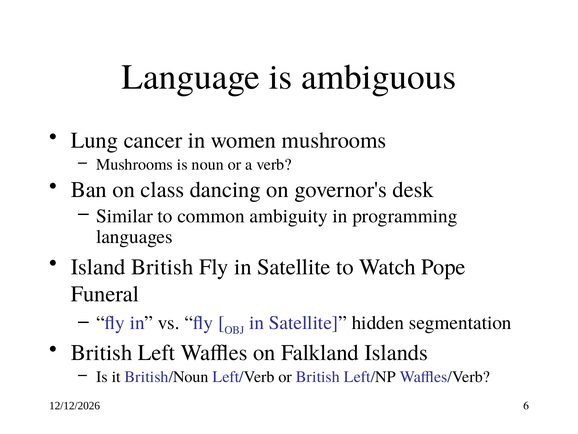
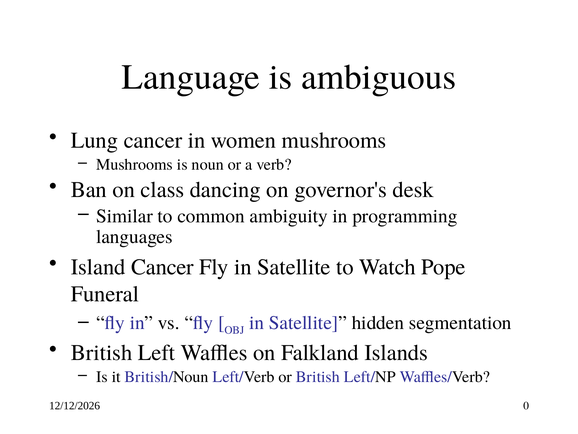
Island British: British -> Cancer
6: 6 -> 0
